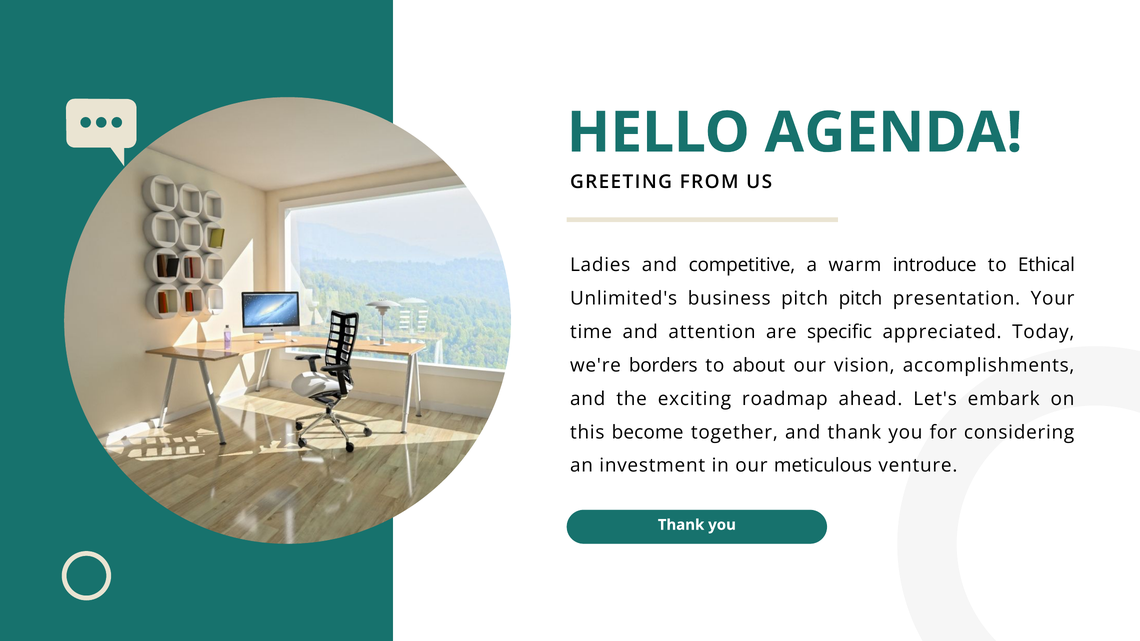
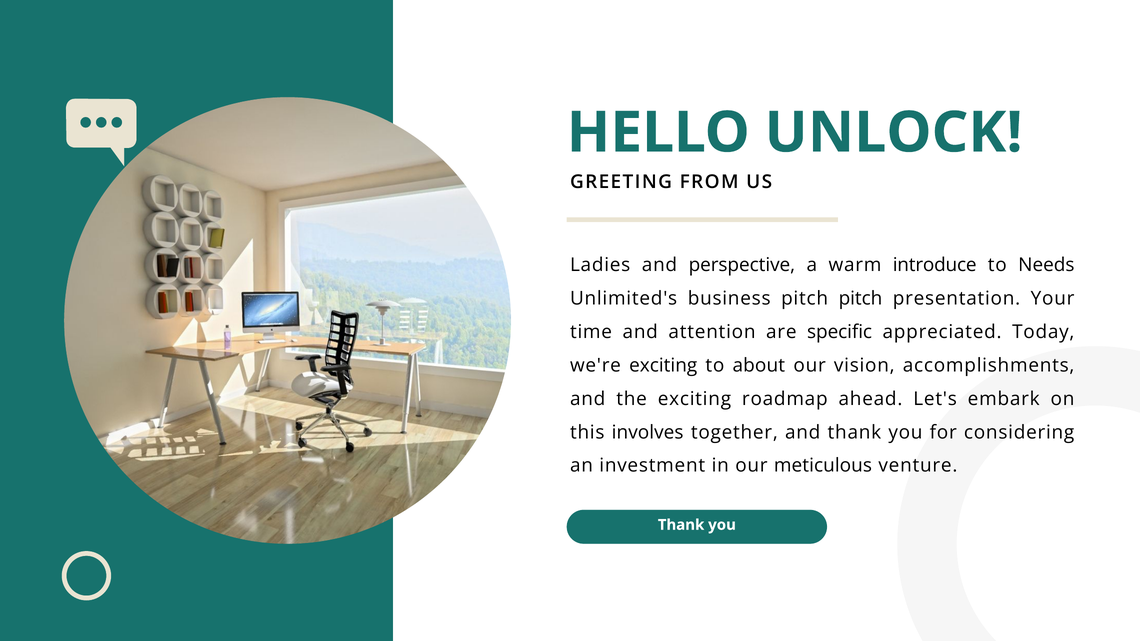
AGENDA: AGENDA -> UNLOCK
competitive: competitive -> perspective
Ethical: Ethical -> Needs
we're borders: borders -> exciting
become: become -> involves
